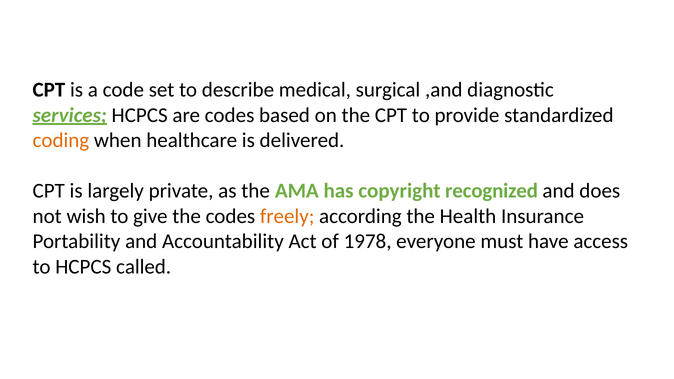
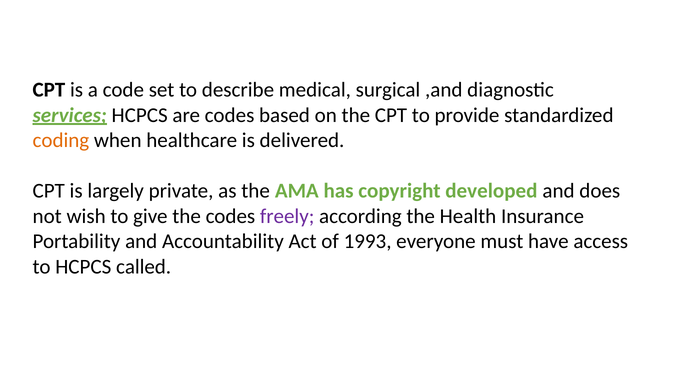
recognized: recognized -> developed
freely colour: orange -> purple
1978: 1978 -> 1993
